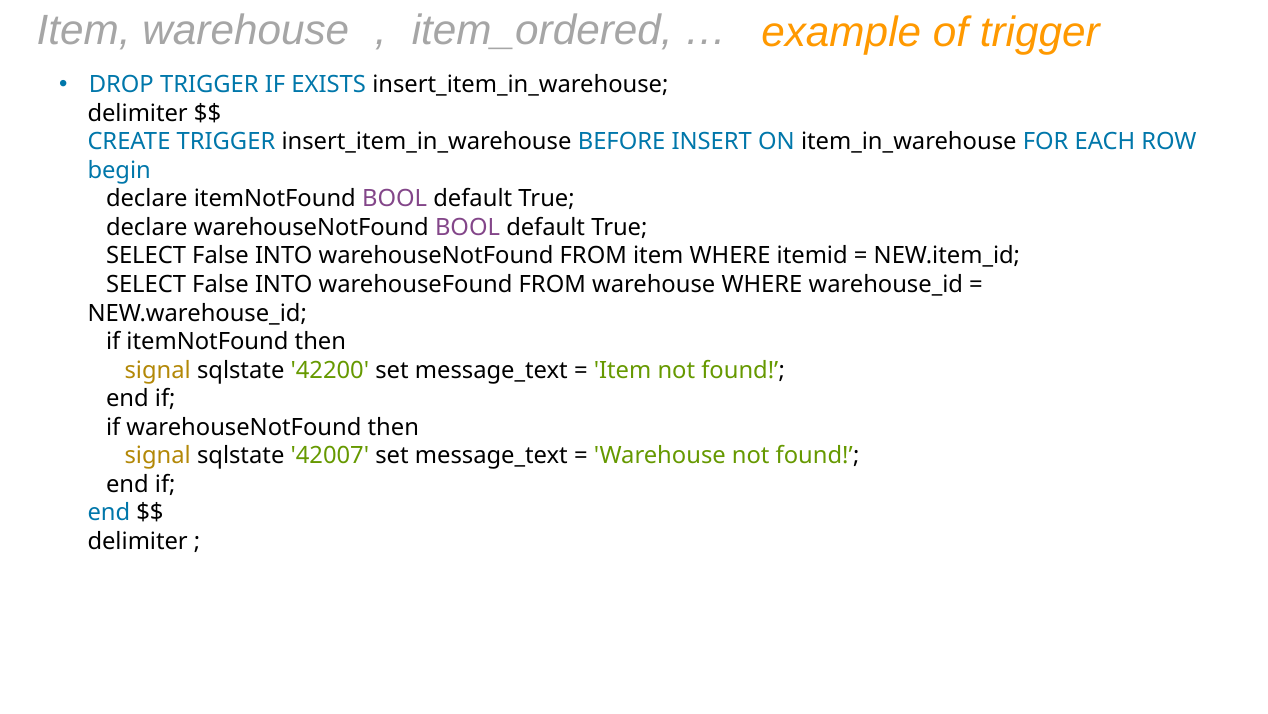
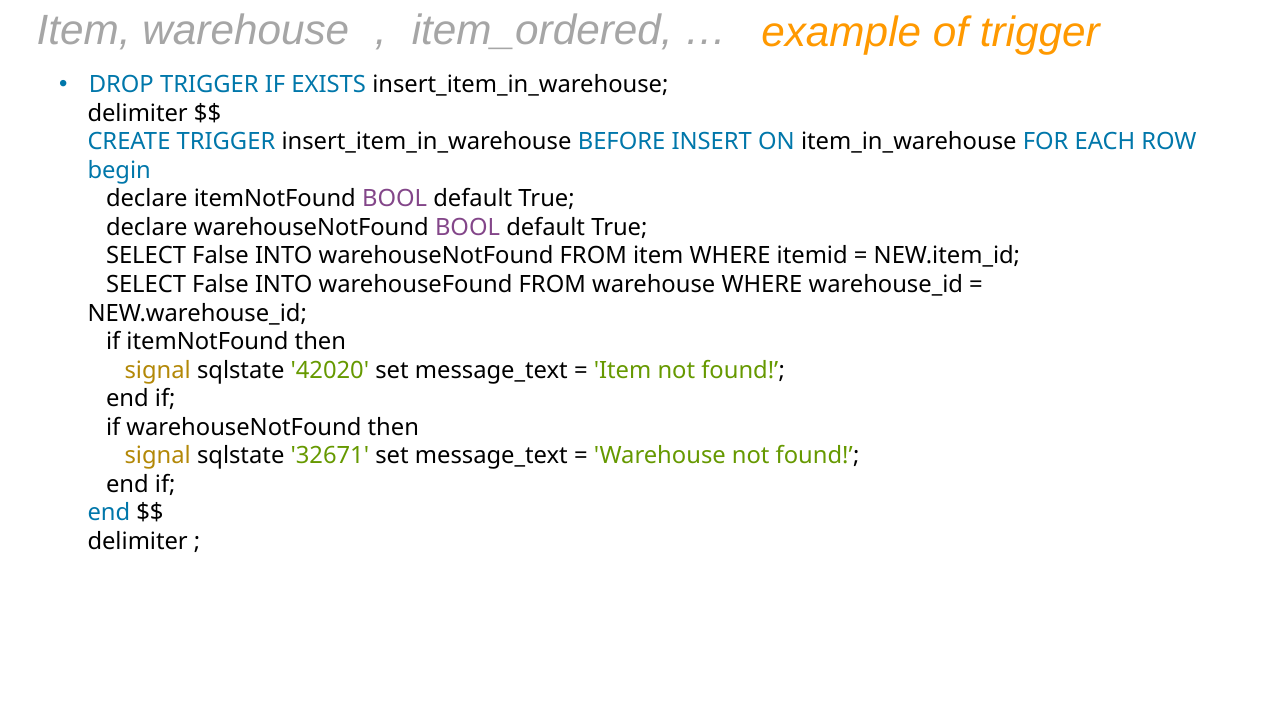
42200: 42200 -> 42020
42007: 42007 -> 32671
